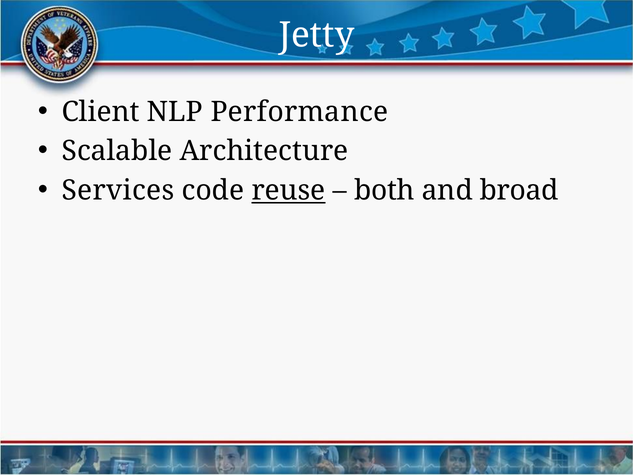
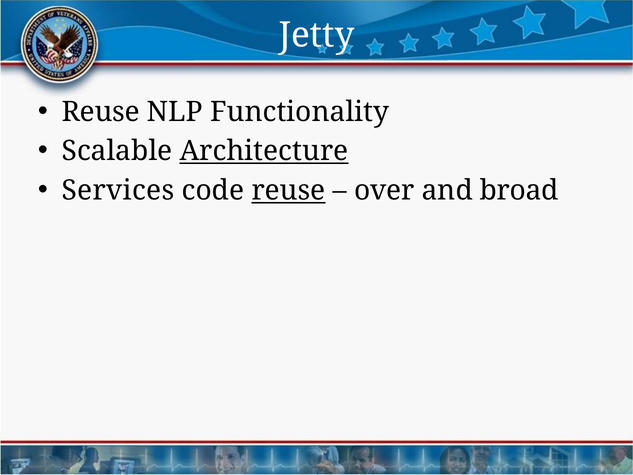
Client at (101, 112): Client -> Reuse
Performance: Performance -> Functionality
Architecture underline: none -> present
both: both -> over
